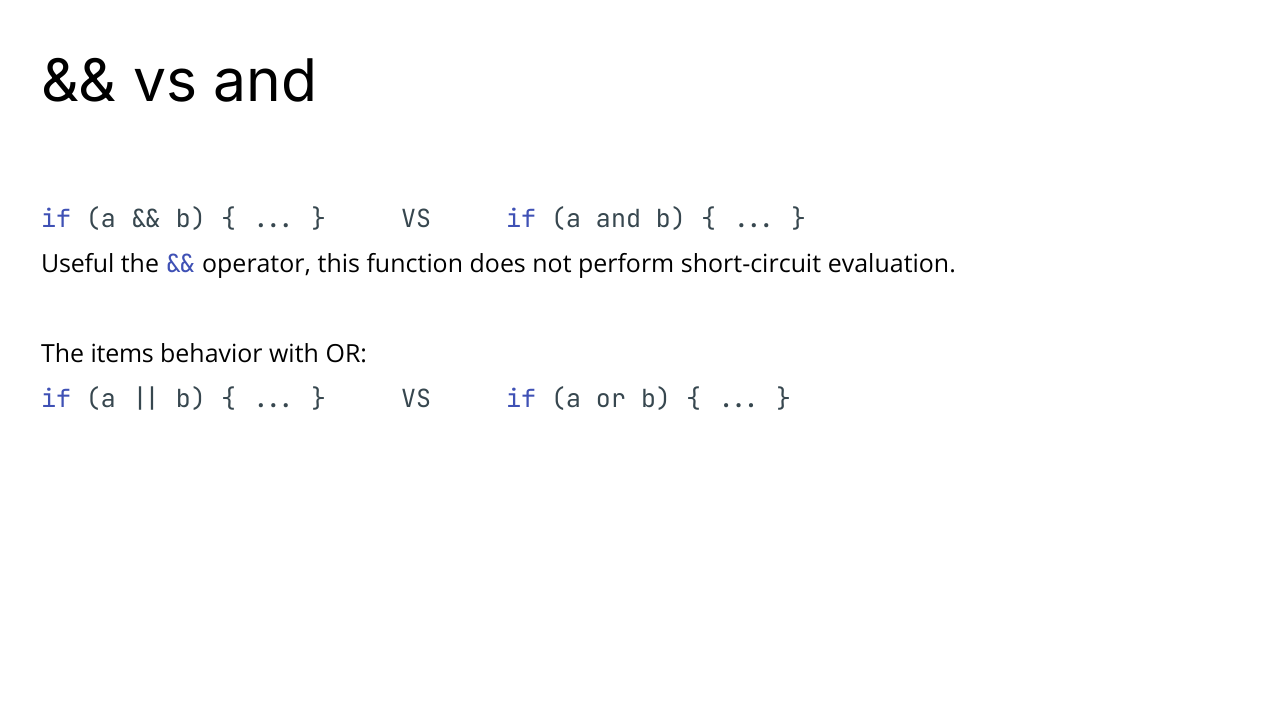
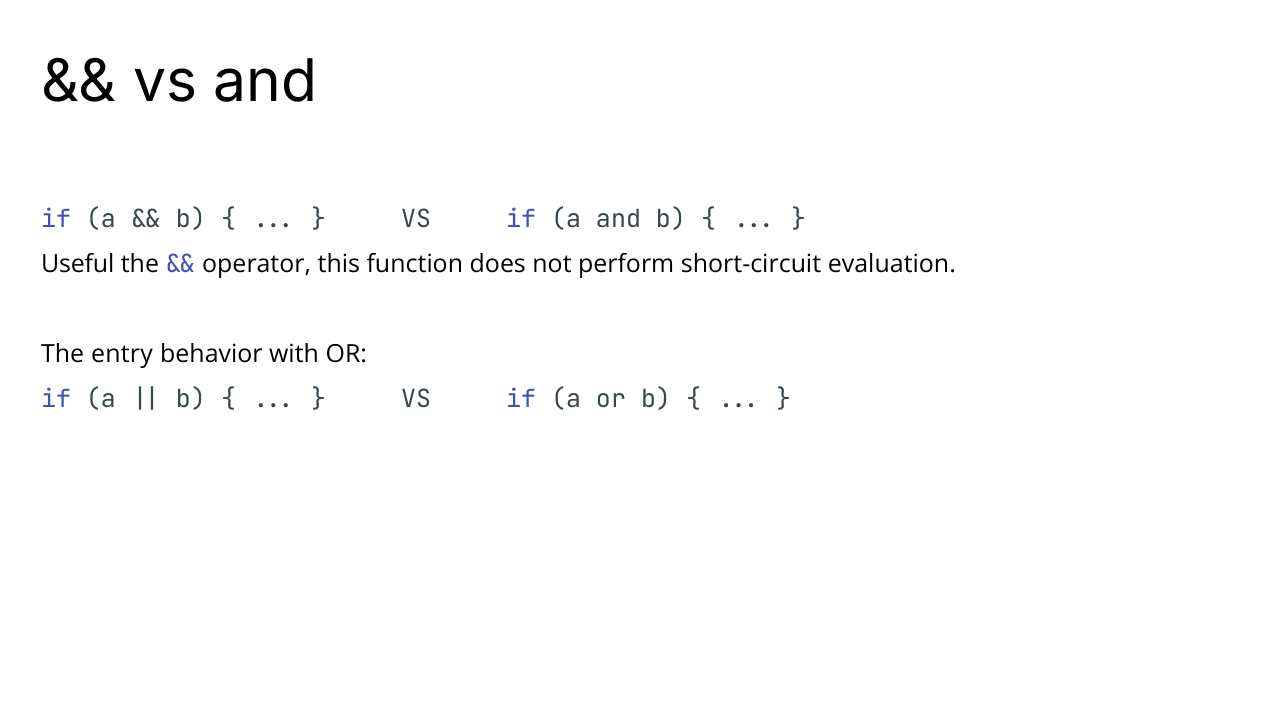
items: items -> entry
